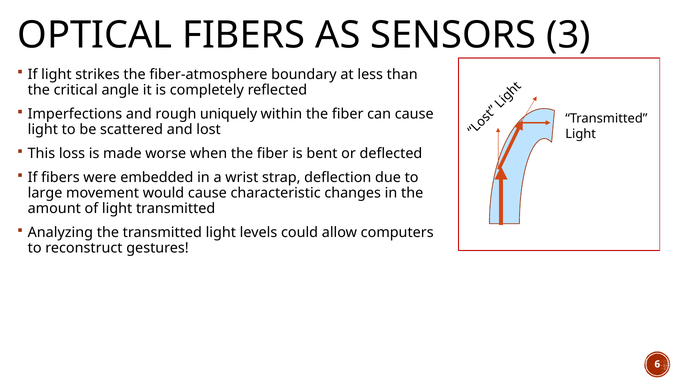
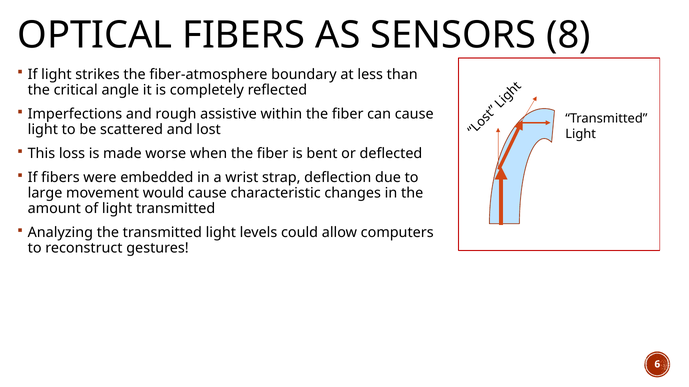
3: 3 -> 8
uniquely: uniquely -> assistive
